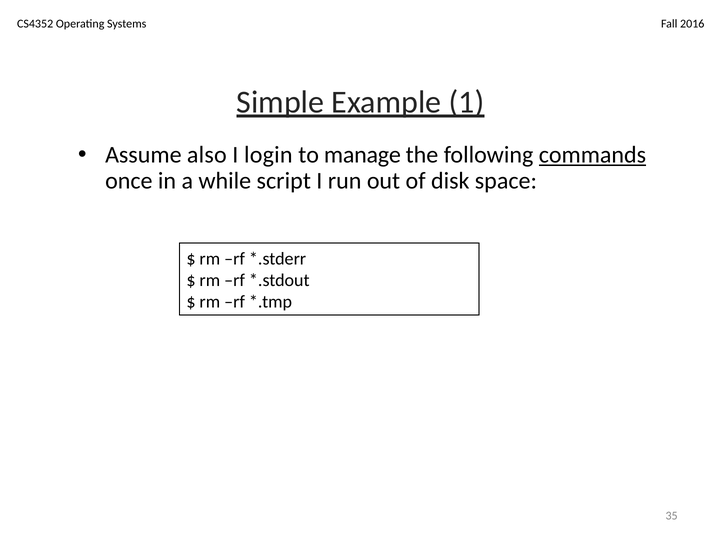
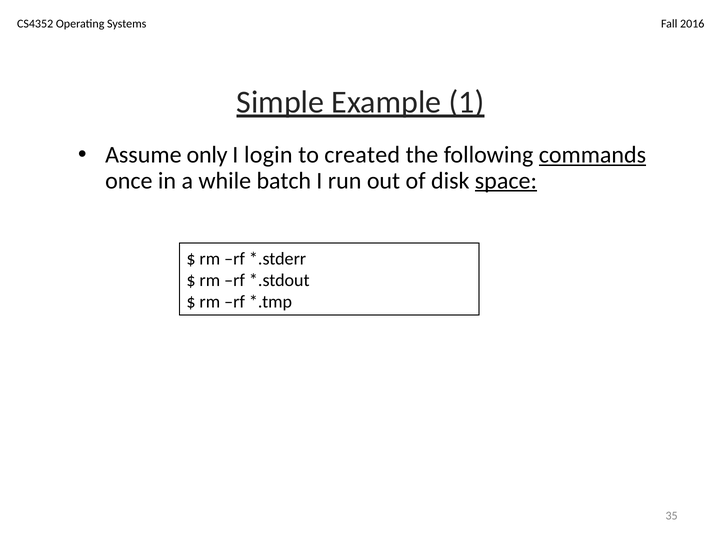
also: also -> only
manage: manage -> created
script: script -> batch
space underline: none -> present
